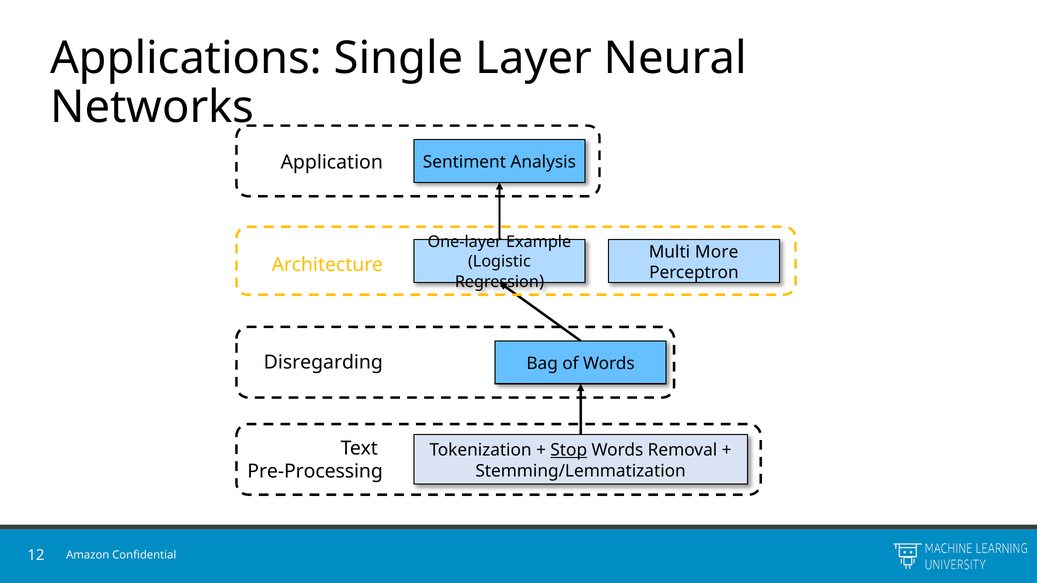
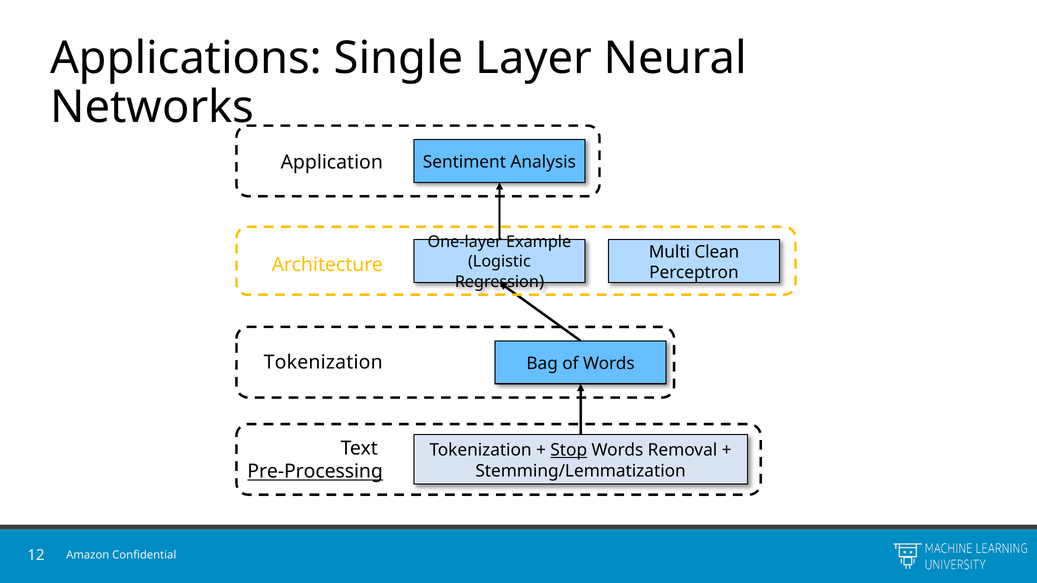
More: More -> Clean
Disregarding at (323, 363): Disregarding -> Tokenization
Pre-Processing underline: none -> present
